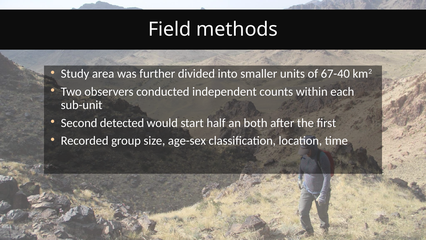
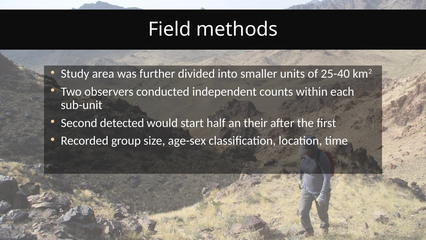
67-40: 67-40 -> 25-40
both: both -> their
